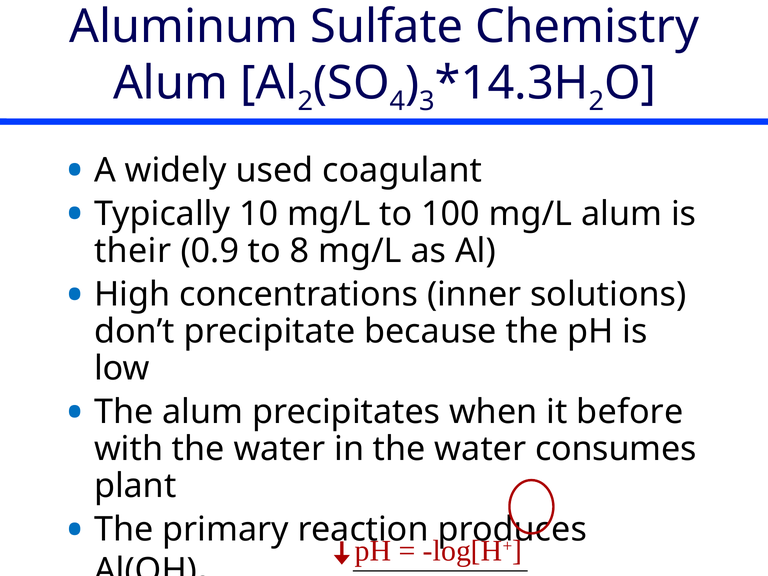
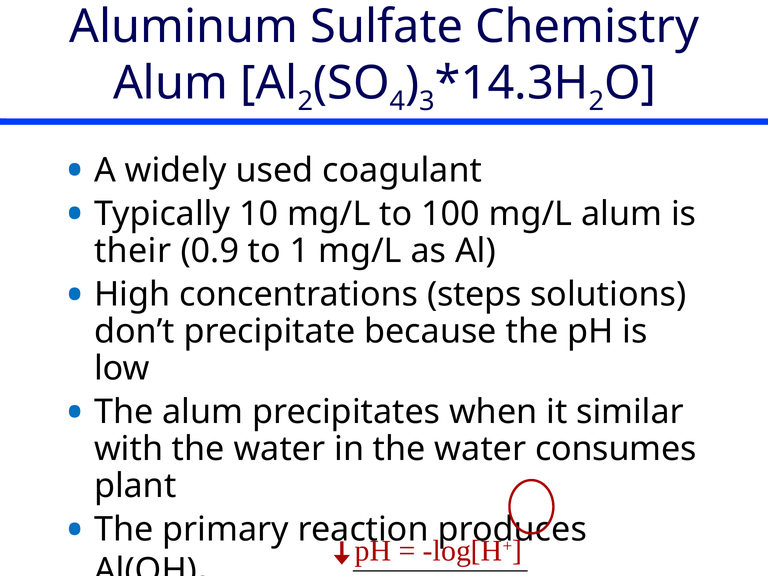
8: 8 -> 1
inner: inner -> steps
before: before -> similar
